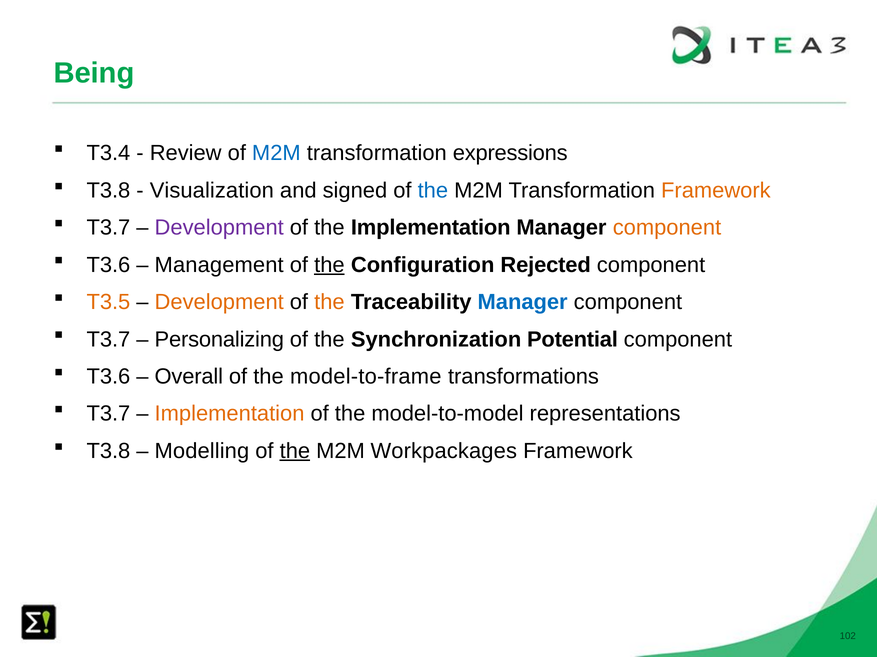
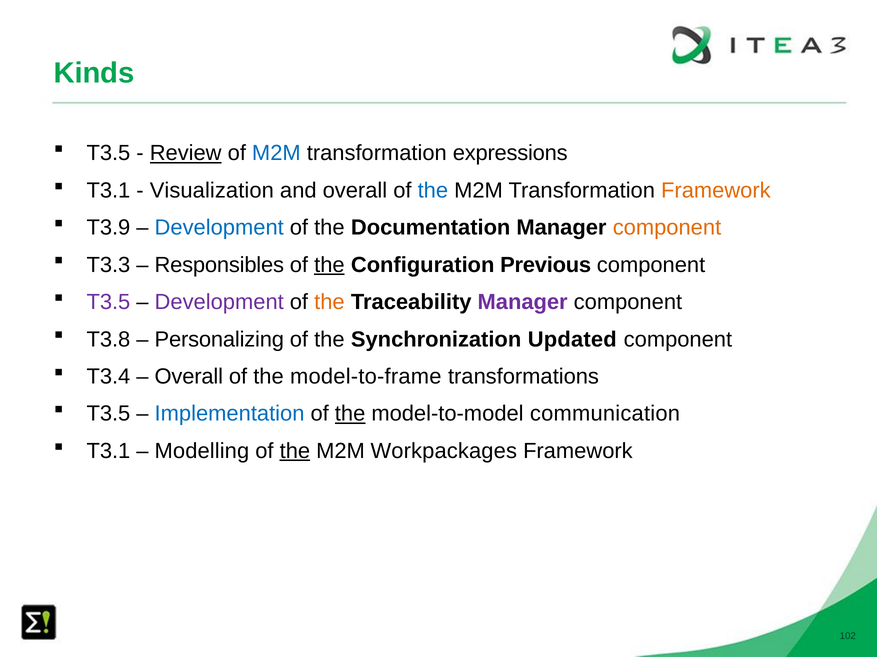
Being: Being -> Kinds
T3.4 at (108, 153): T3.4 -> T3.5
Review underline: none -> present
T3.8 at (108, 191): T3.8 -> T3.1
and signed: signed -> overall
T3.7 at (108, 228): T3.7 -> T3.9
Development at (219, 228) colour: purple -> blue
the Implementation: Implementation -> Documentation
T3.6 at (108, 265): T3.6 -> T3.3
Management: Management -> Responsibles
Rejected: Rejected -> Previous
T3.5 at (108, 302) colour: orange -> purple
Development at (219, 302) colour: orange -> purple
Manager at (523, 302) colour: blue -> purple
T3.7 at (108, 340): T3.7 -> T3.8
Potential: Potential -> Updated
T3.6 at (108, 377): T3.6 -> T3.4
T3.7 at (108, 414): T3.7 -> T3.5
Implementation at (230, 414) colour: orange -> blue
the at (350, 414) underline: none -> present
representations: representations -> communication
T3.8 at (108, 451): T3.8 -> T3.1
